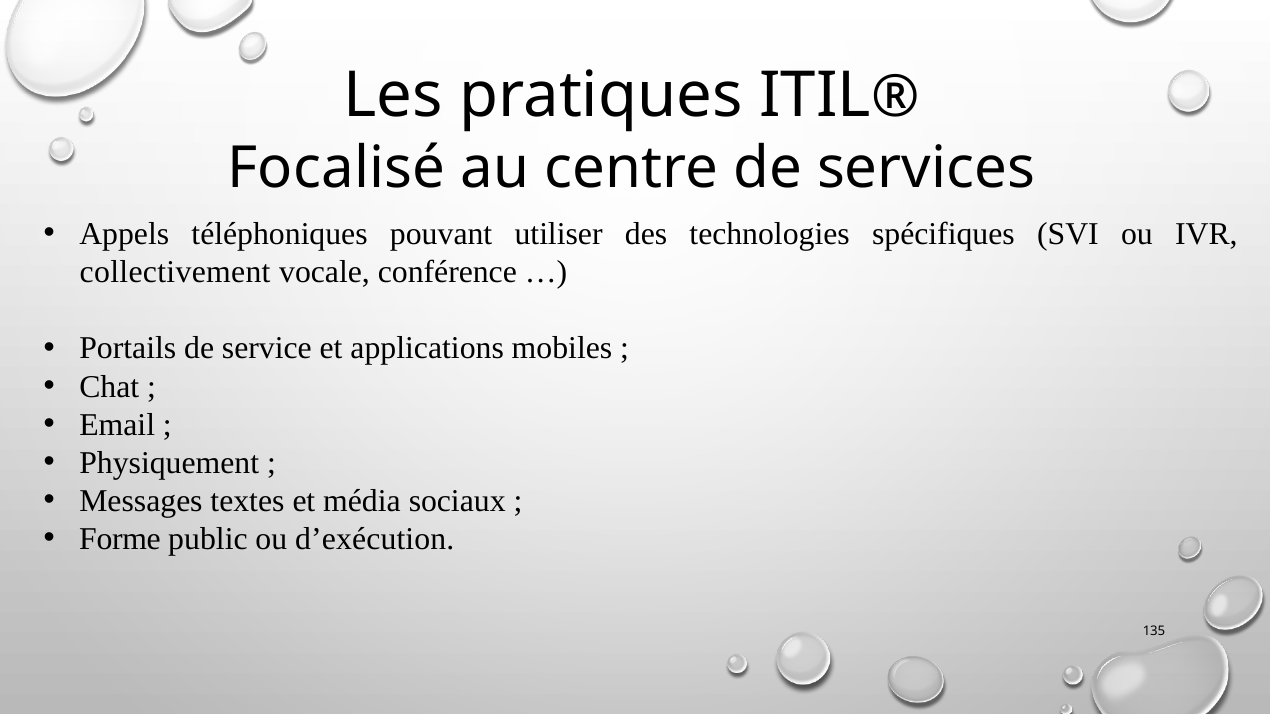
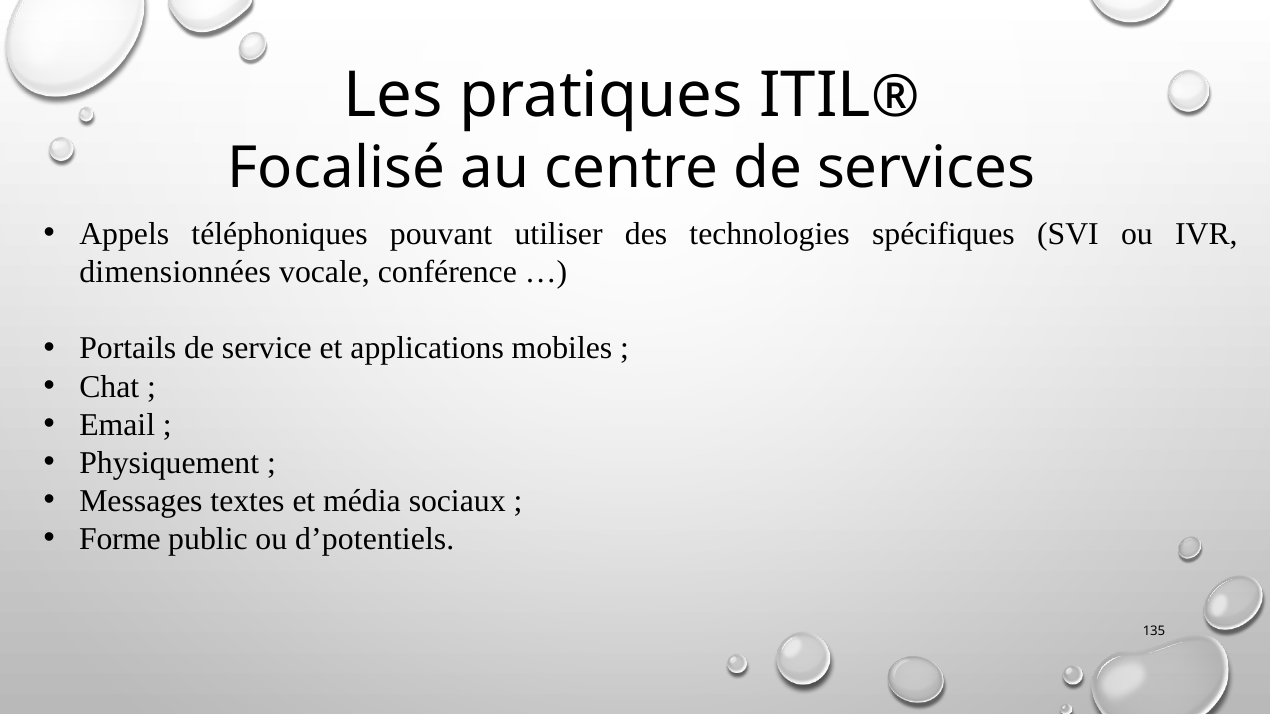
collectivement: collectivement -> dimensionnées
d’exécution: d’exécution -> d’potentiels
